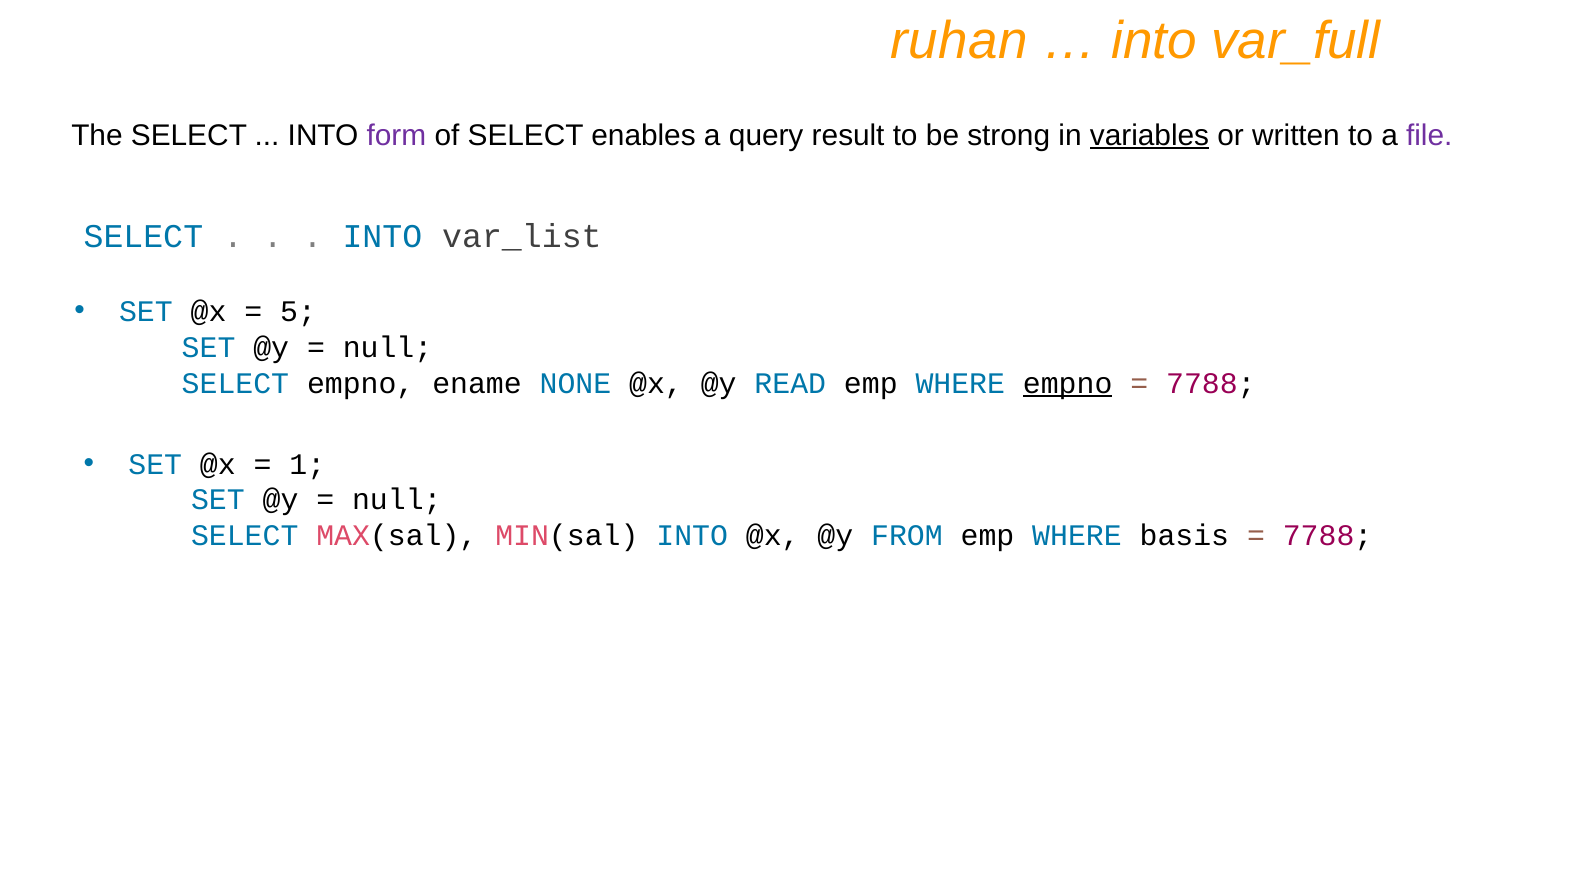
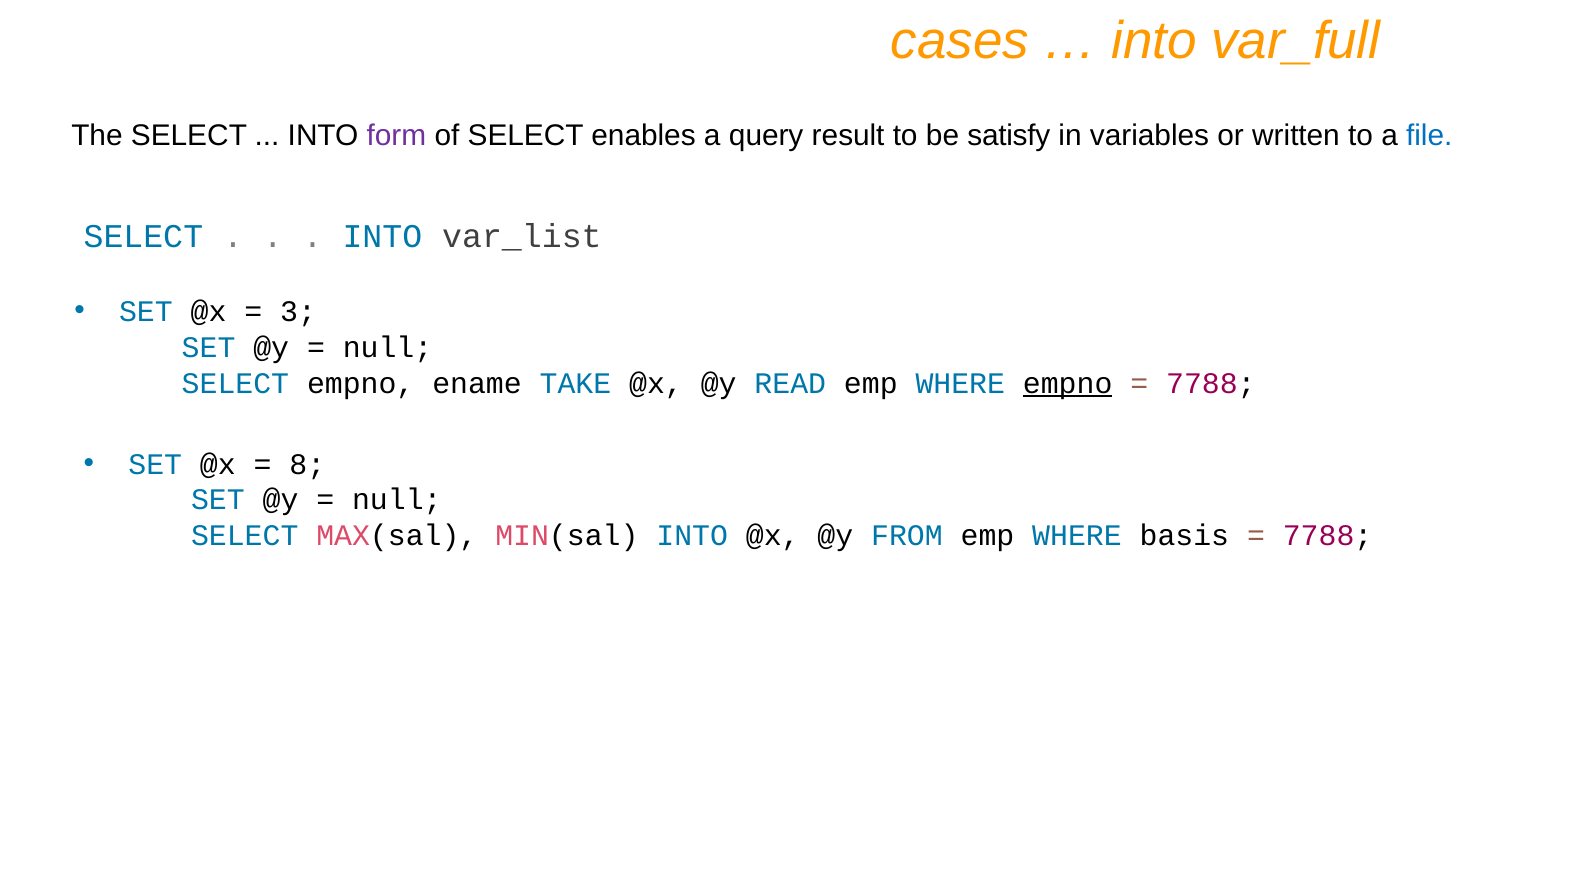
ruhan: ruhan -> cases
strong: strong -> satisfy
variables underline: present -> none
file colour: purple -> blue
5: 5 -> 3
NONE: NONE -> TAKE
1: 1 -> 8
